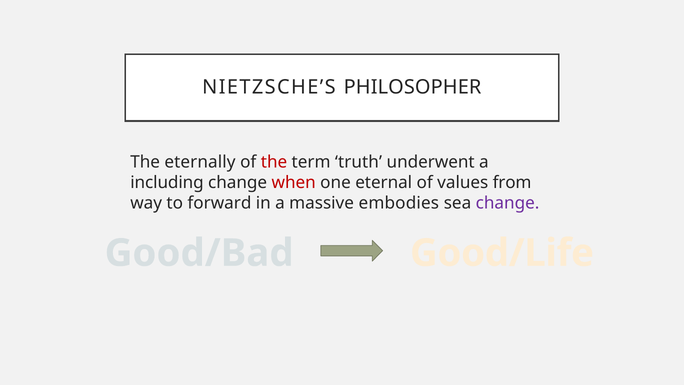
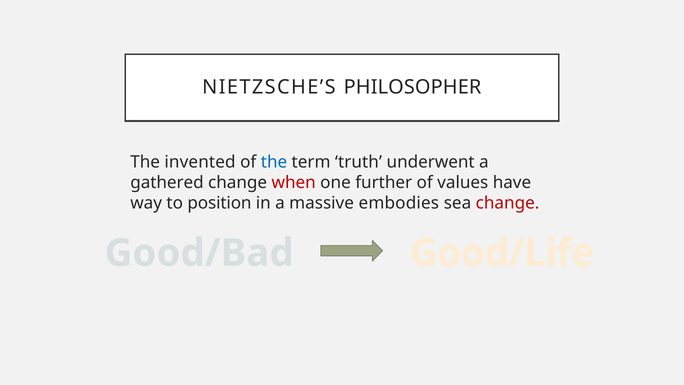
eternally: eternally -> invented
the at (274, 162) colour: red -> blue
including: including -> gathered
eternal: eternal -> further
from: from -> have
forward: forward -> position
change at (508, 203) colour: purple -> red
